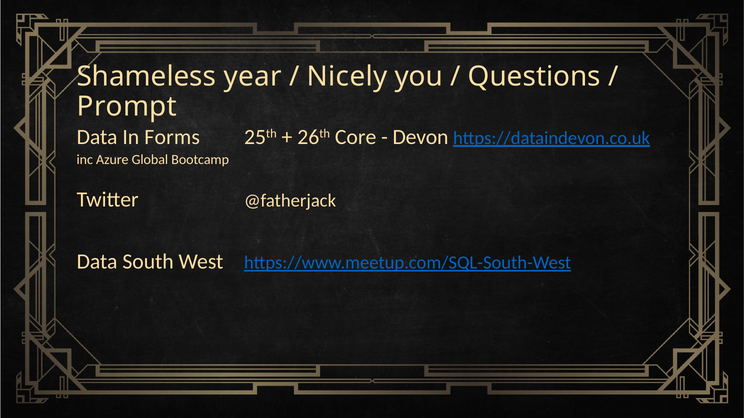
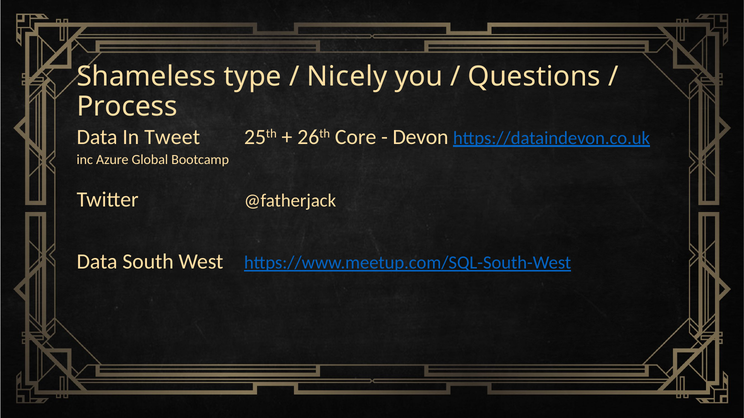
year: year -> type
Prompt: Prompt -> Process
Forms: Forms -> Tweet
